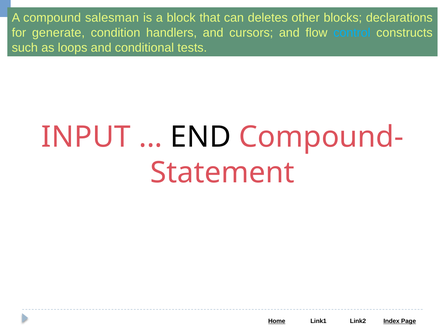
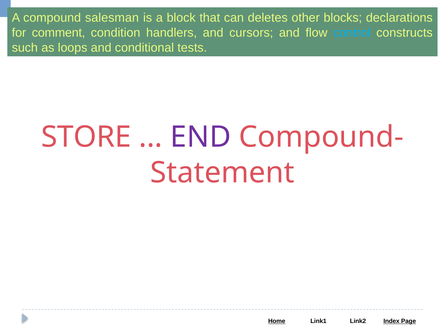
generate: generate -> comment
INPUT: INPUT -> STORE
END colour: black -> purple
